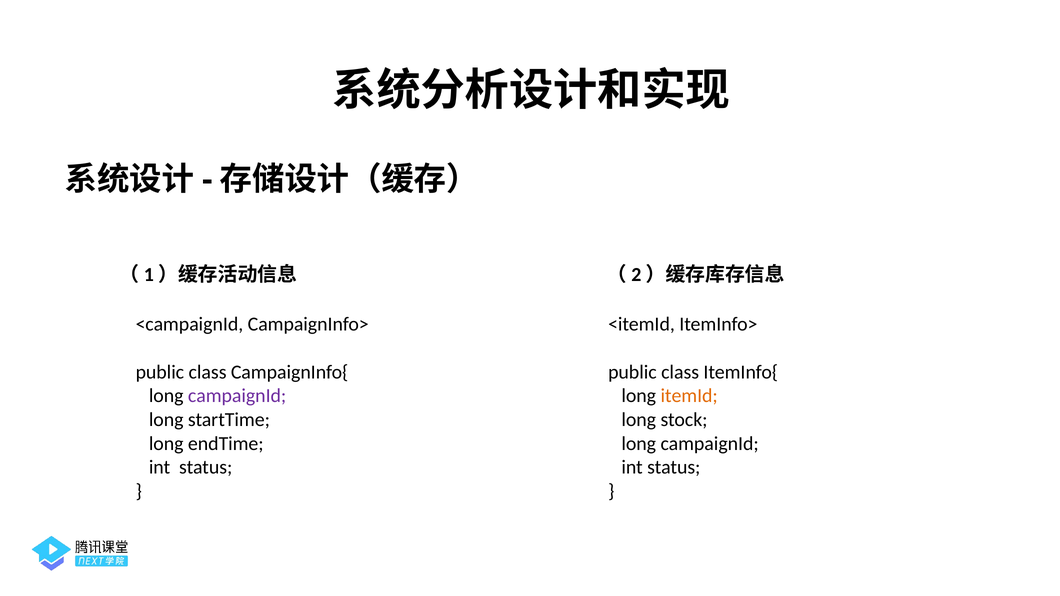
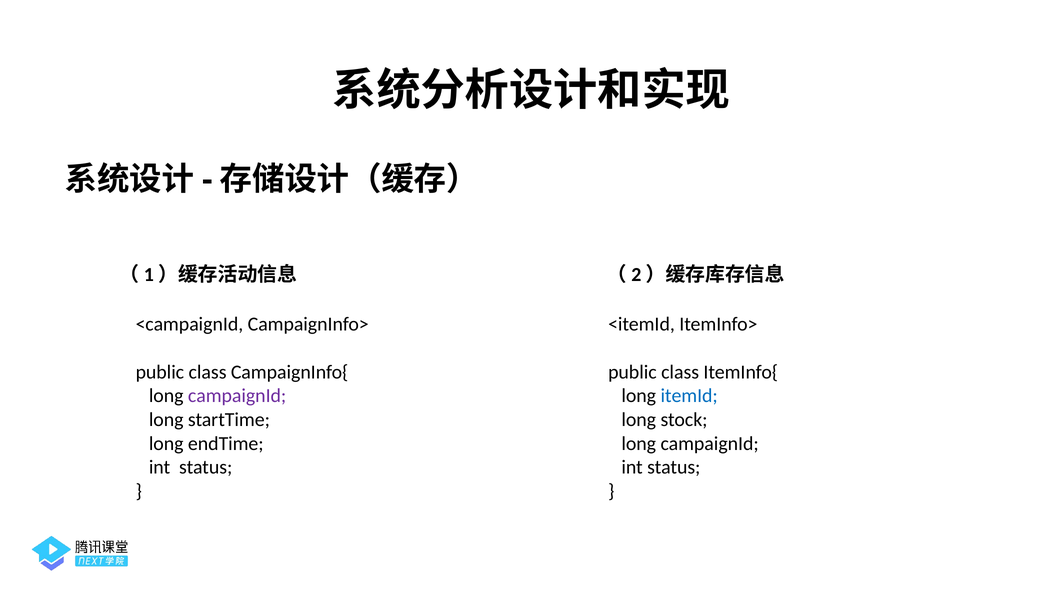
itemId colour: orange -> blue
